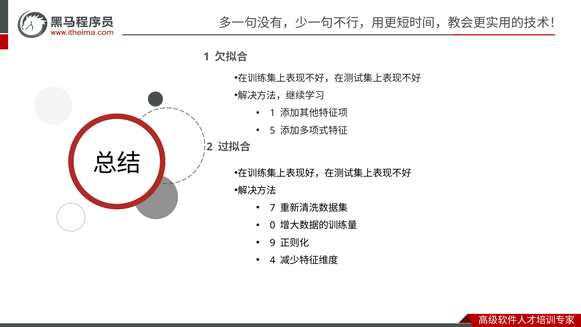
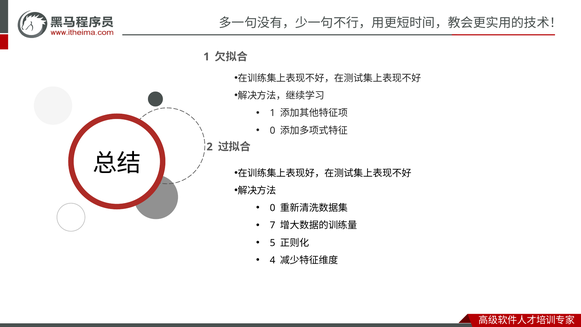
5 at (273, 130): 5 -> 0
7 at (273, 208): 7 -> 0
0: 0 -> 7
9: 9 -> 5
